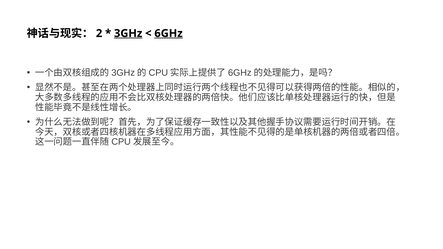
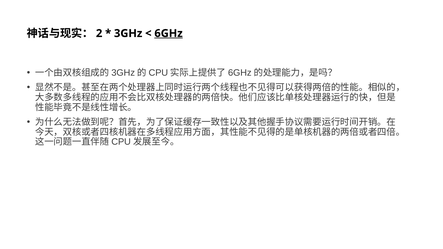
3GHz underline: present -> none
